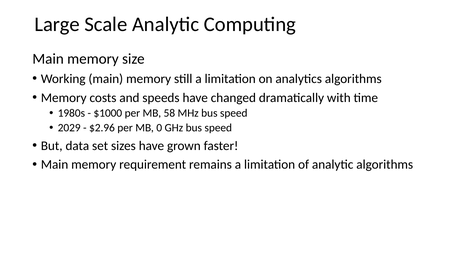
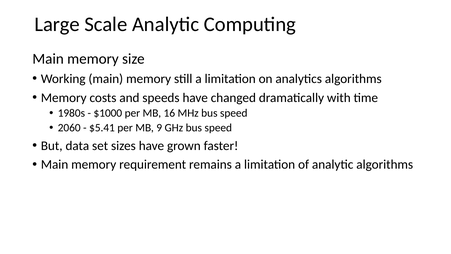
58: 58 -> 16
2029: 2029 -> 2060
$2.96: $2.96 -> $5.41
0: 0 -> 9
